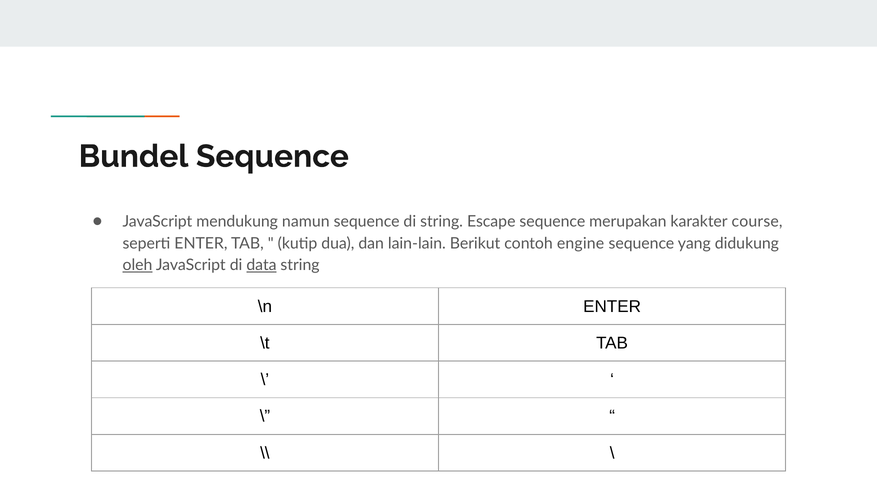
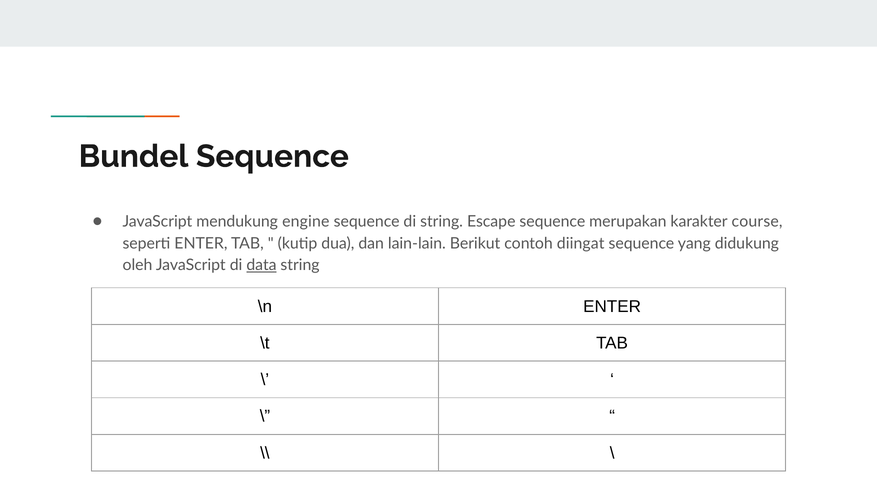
namun: namun -> engine
engine: engine -> diingat
oleh underline: present -> none
